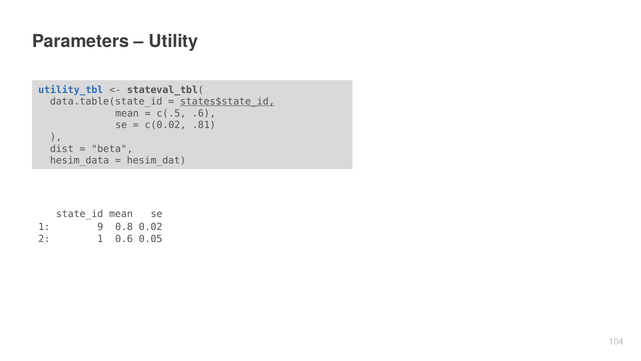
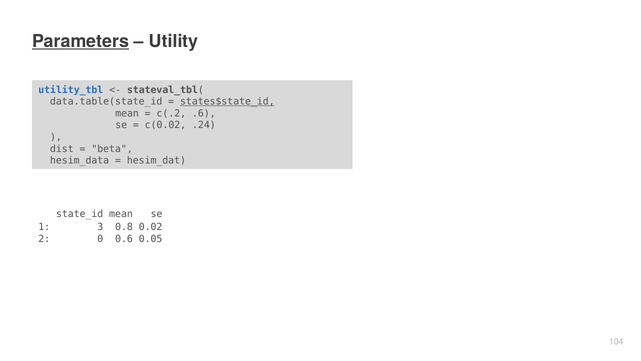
Parameters underline: none -> present
c(.5: c(.5 -> c(.2
.81: .81 -> .24
9: 9 -> 3
2 1: 1 -> 0
